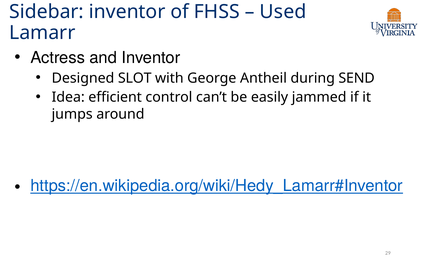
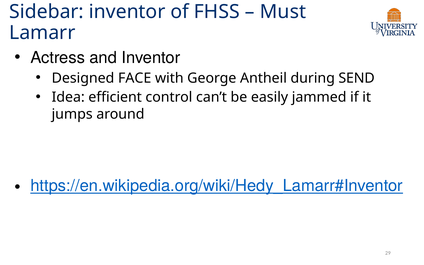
Used: Used -> Must
SLOT: SLOT -> FACE
